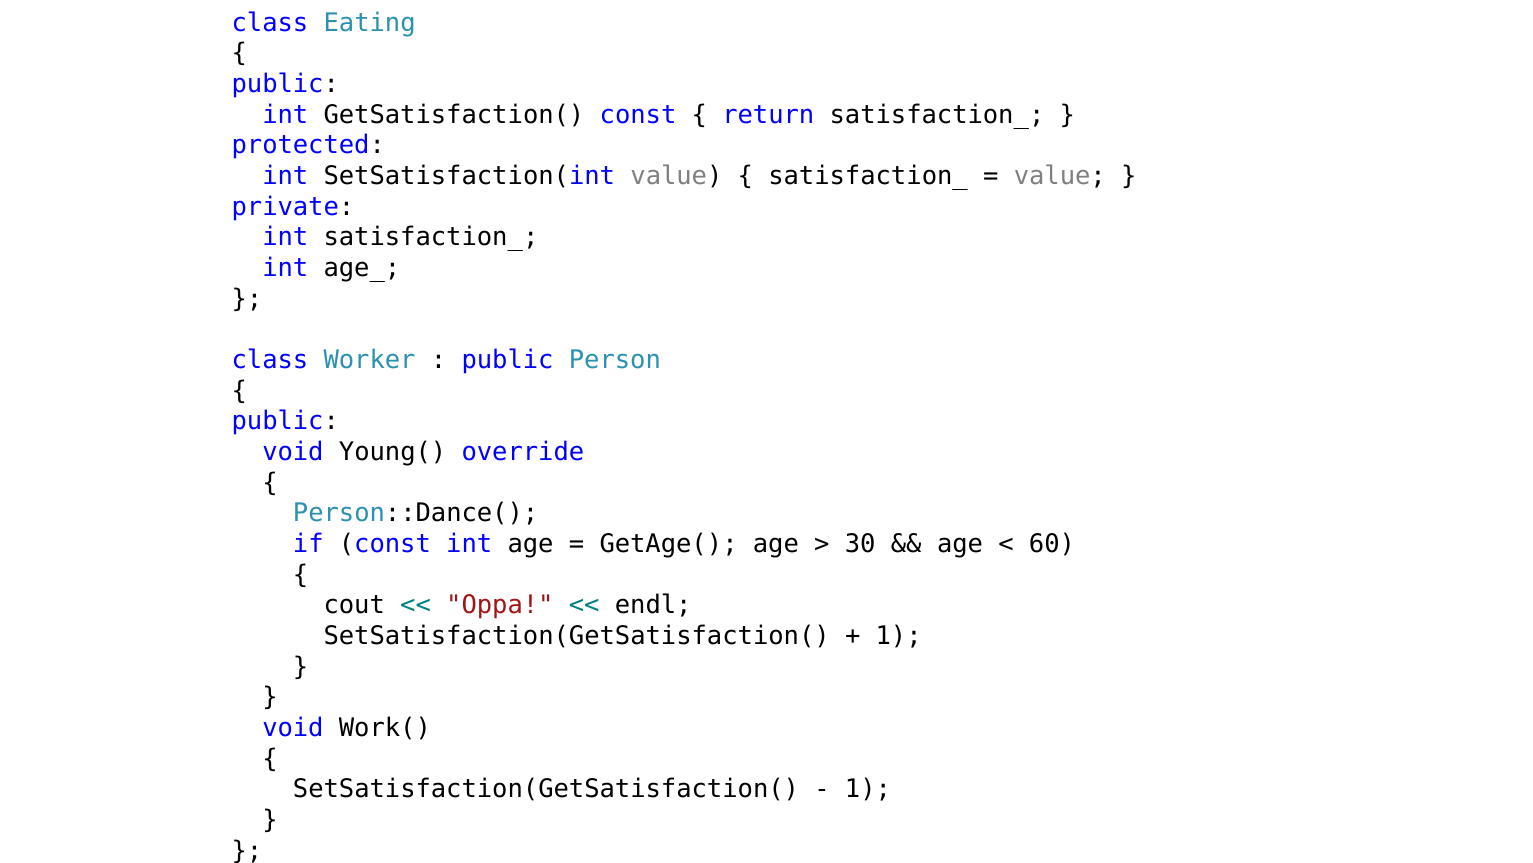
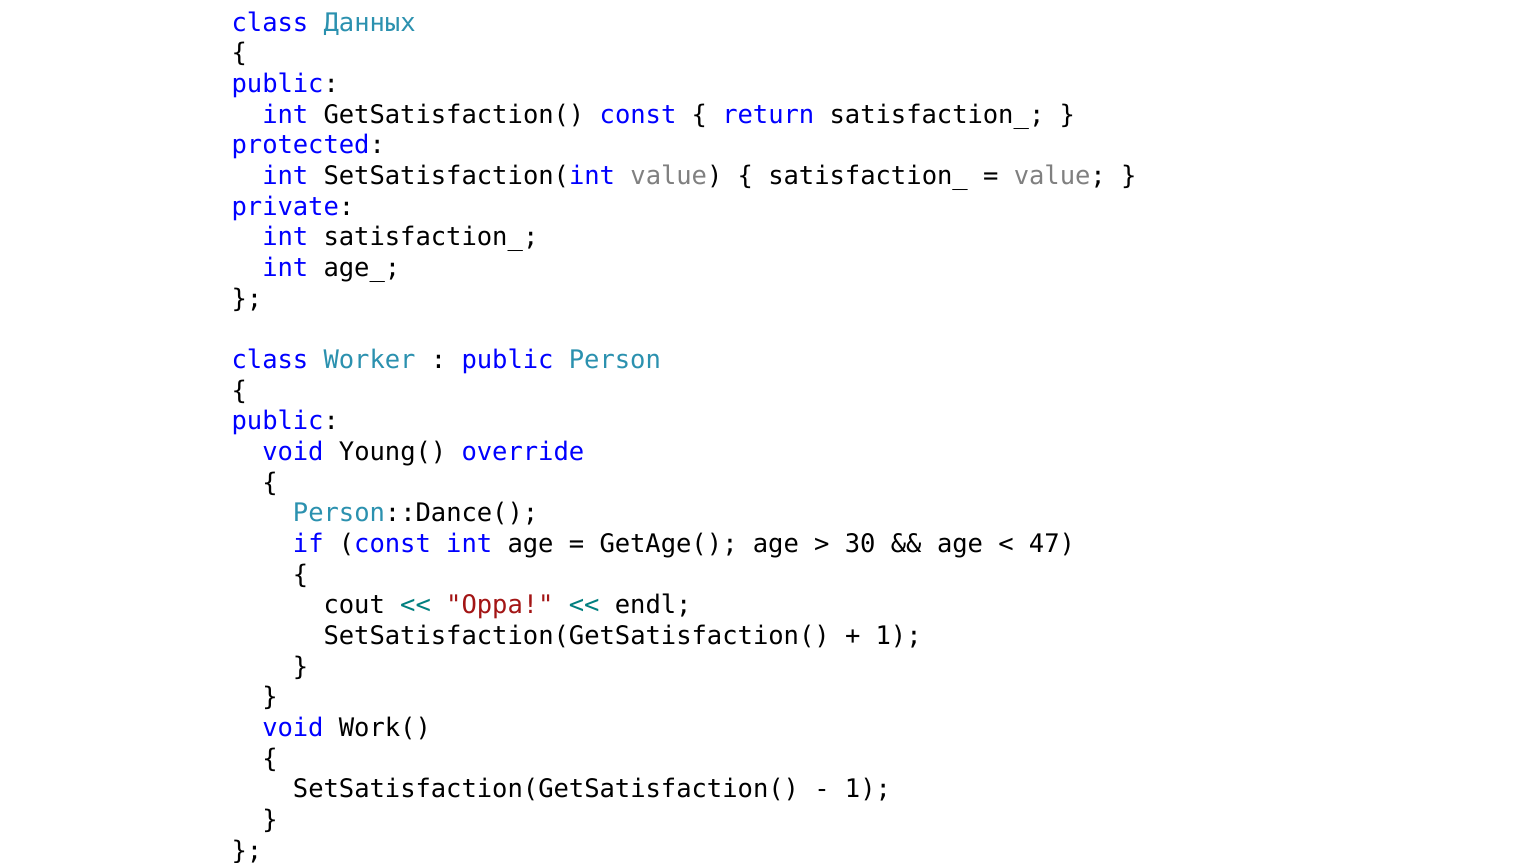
Eating: Eating -> Данных
60: 60 -> 47
